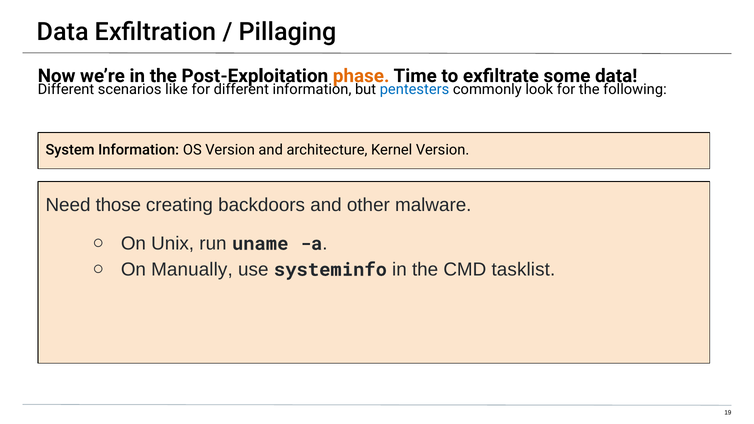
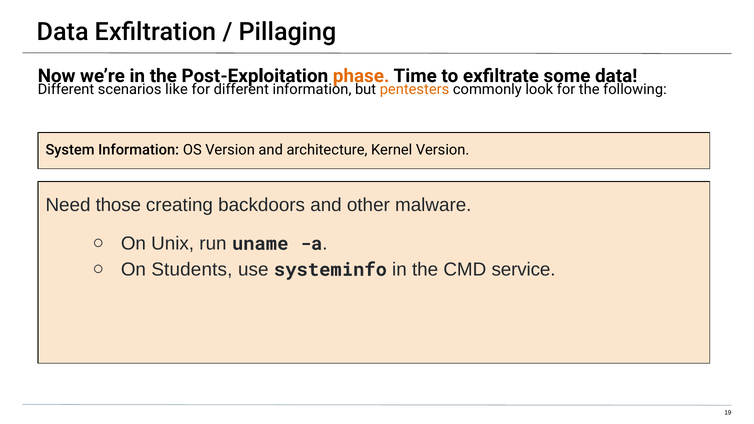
pentesters colour: blue -> orange
Manually: Manually -> Students
tasklist: tasklist -> service
